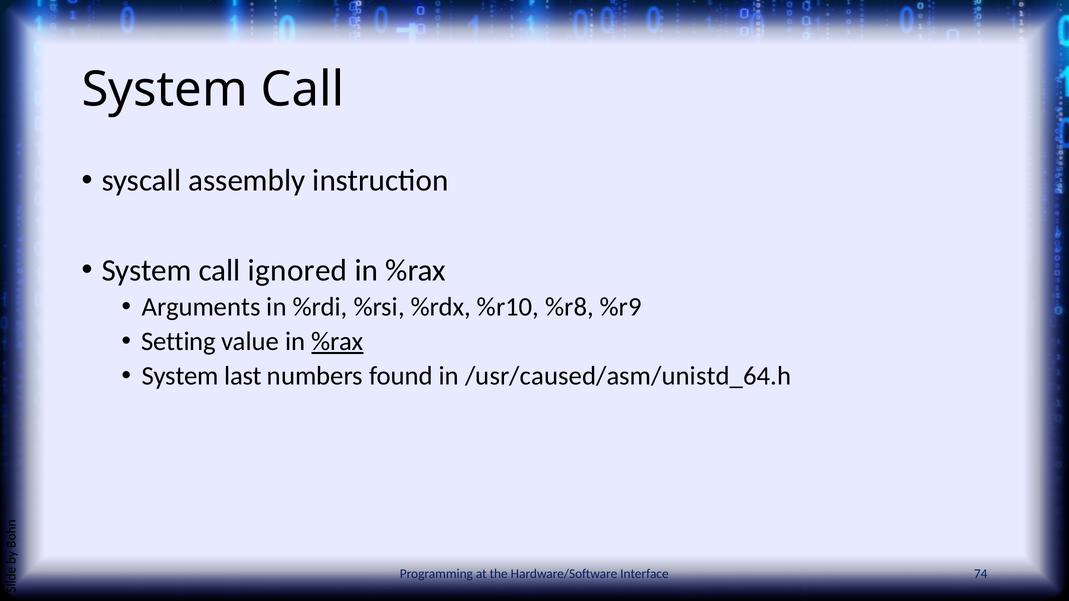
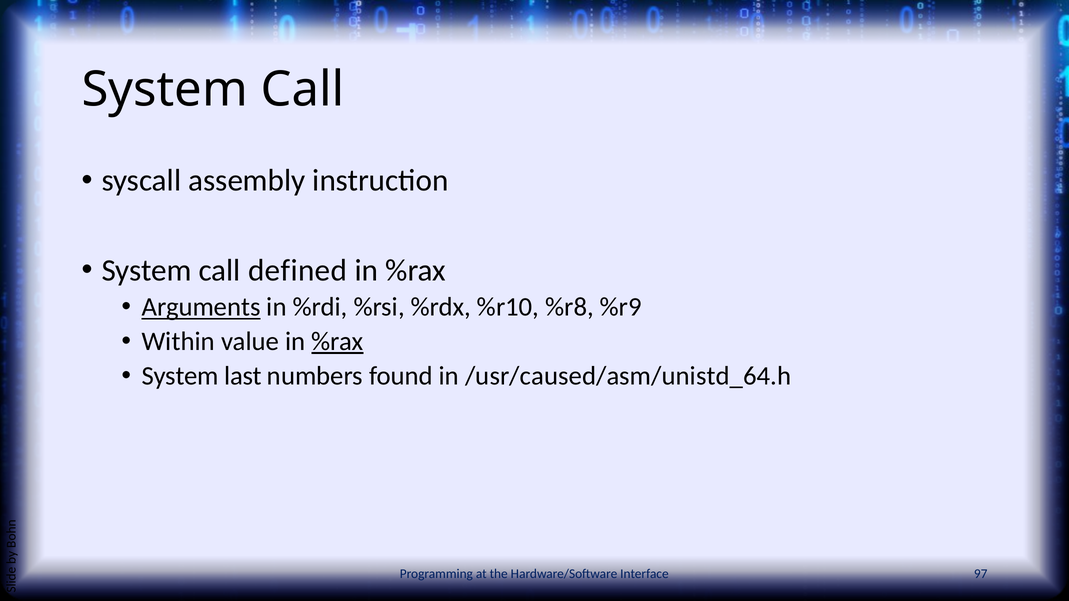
ignored: ignored -> defined
Arguments underline: none -> present
Setting: Setting -> Within
74: 74 -> 97
